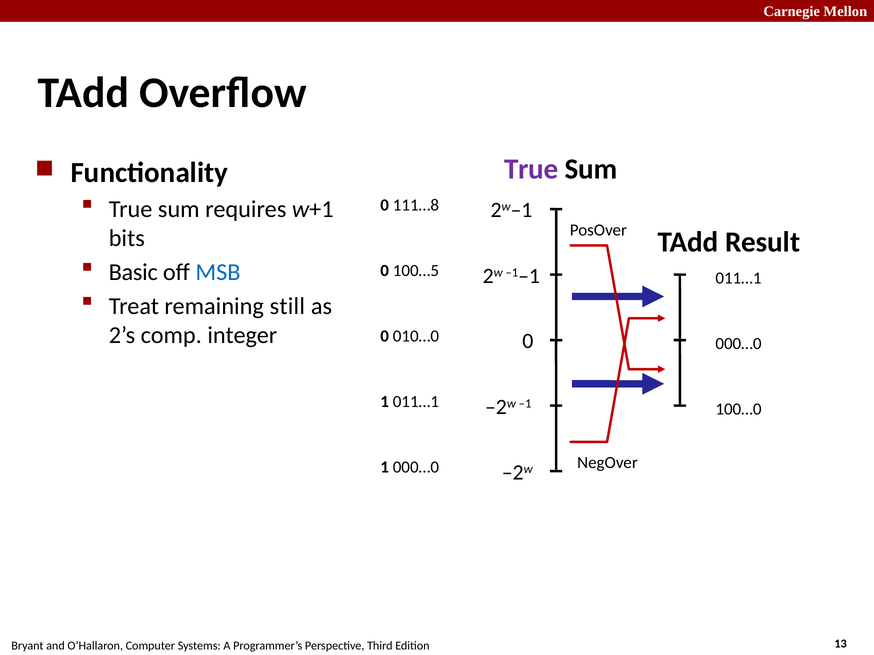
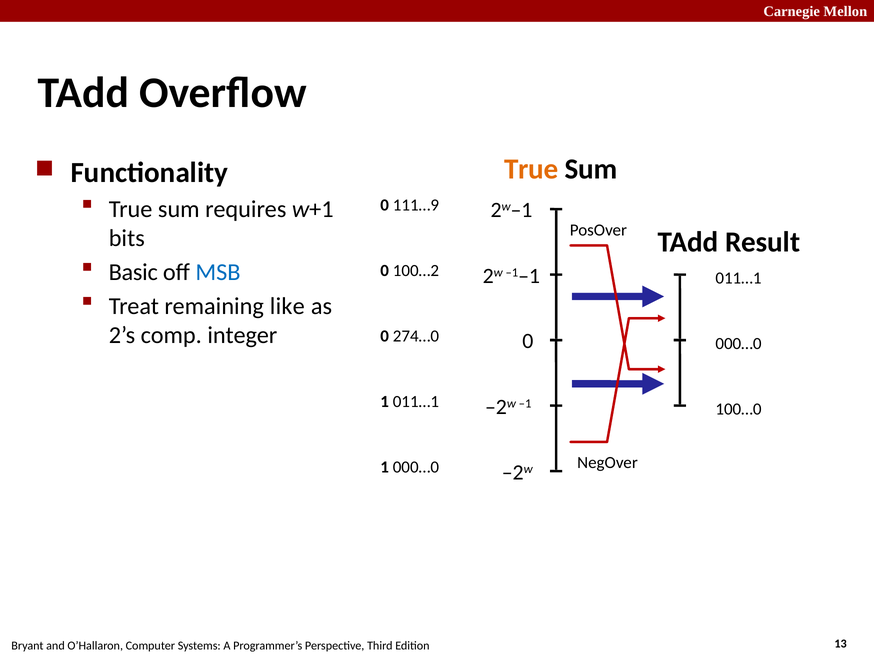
True at (531, 169) colour: purple -> orange
111…8: 111…8 -> 111…9
100…5: 100…5 -> 100…2
still: still -> like
010…0: 010…0 -> 274…0
